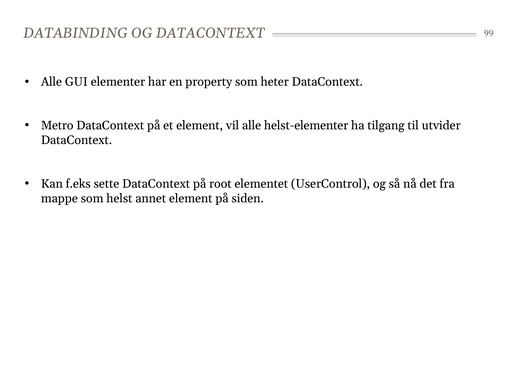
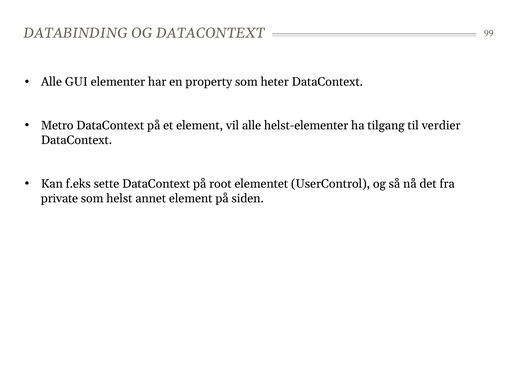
utvider: utvider -> verdier
mappe: mappe -> private
